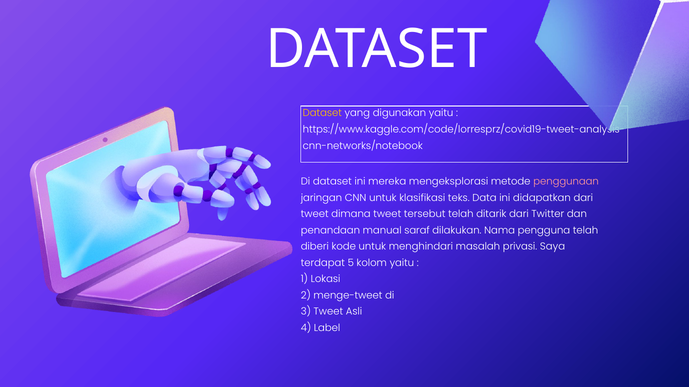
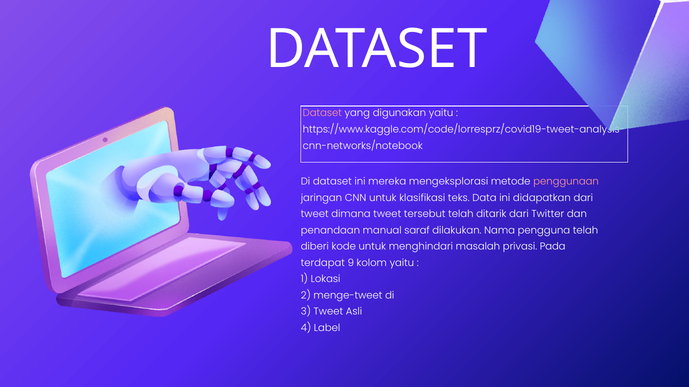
Dataset at (322, 113) colour: yellow -> pink
Saya: Saya -> Pada
5: 5 -> 9
